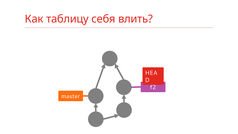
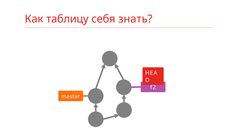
влить: влить -> знать
